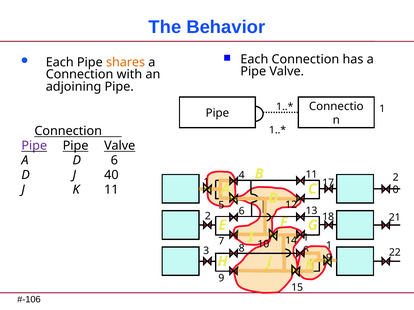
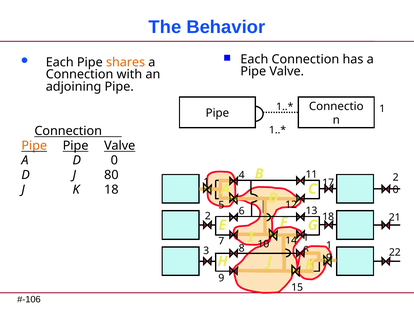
Pipe at (34, 146) colour: purple -> orange
D 6: 6 -> 0
40: 40 -> 80
K 11: 11 -> 18
